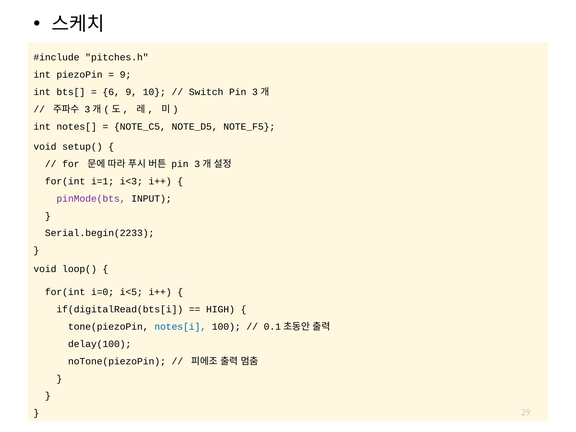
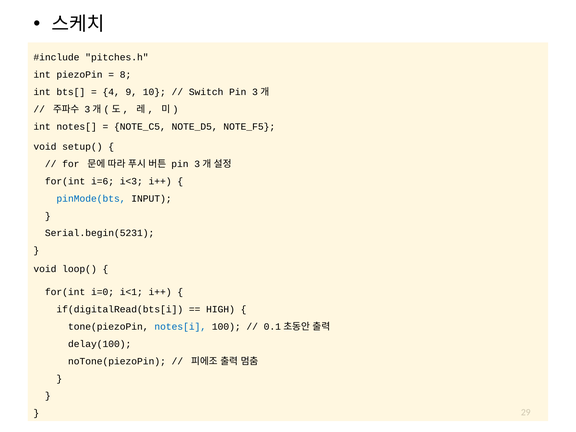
9 at (126, 75): 9 -> 8
6: 6 -> 4
i=1: i=1 -> i=6
pinMode(bts colour: purple -> blue
Serial.begin(2233: Serial.begin(2233 -> Serial.begin(5231
i<5: i<5 -> i<1
